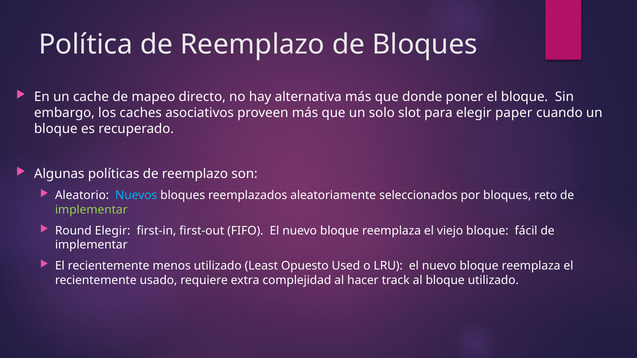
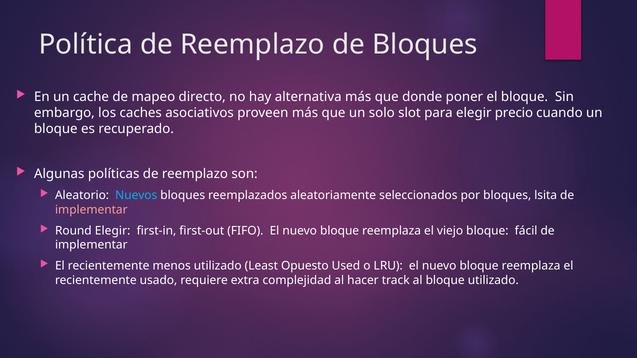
paper: paper -> precio
reto: reto -> lsita
implementar at (91, 210) colour: light green -> pink
